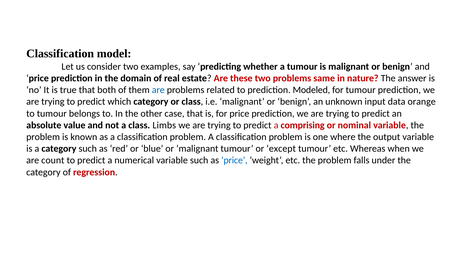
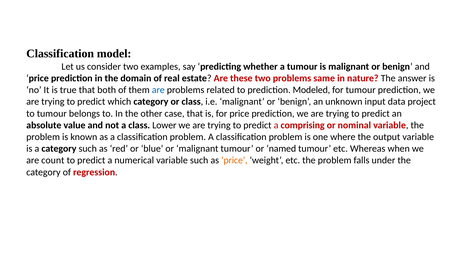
orange: orange -> project
Limbs: Limbs -> Lower
except: except -> named
price at (234, 160) colour: blue -> orange
